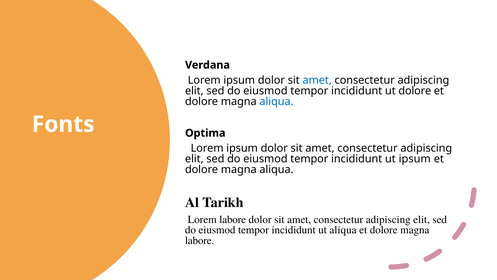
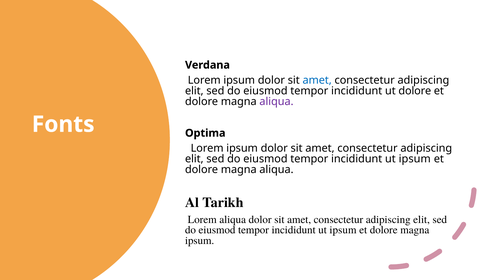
aliqua at (276, 101) colour: blue -> purple
Lorem labore: labore -> aliqua
aliqua at (343, 230): aliqua -> ipsum
labore at (200, 240): labore -> ipsum
